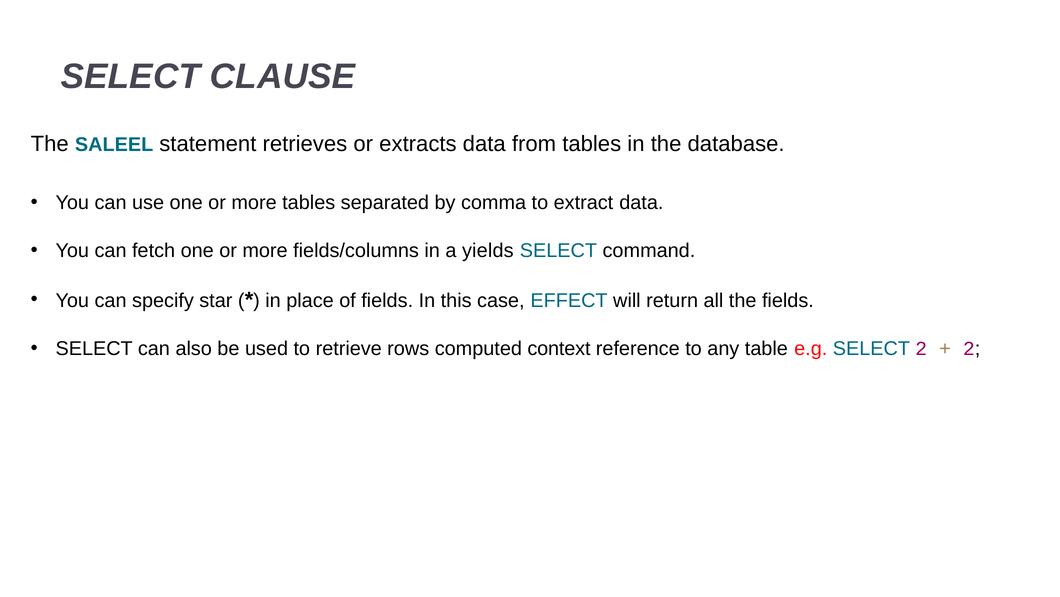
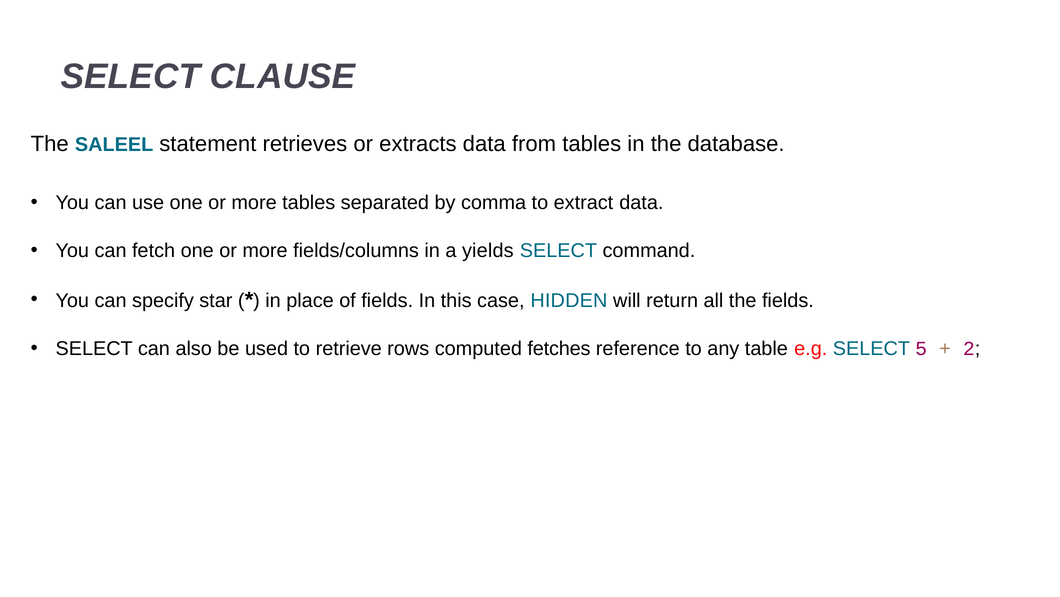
EFFECT: EFFECT -> HIDDEN
context: context -> fetches
SELECT 2: 2 -> 5
